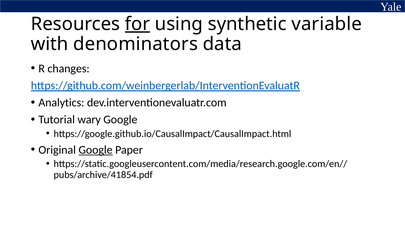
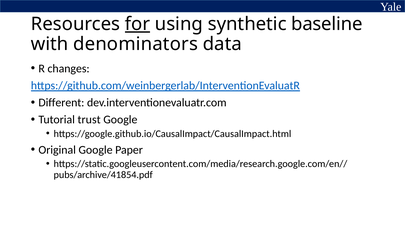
variable: variable -> baseline
Analytics: Analytics -> Different
wary: wary -> trust
Google at (96, 150) underline: present -> none
